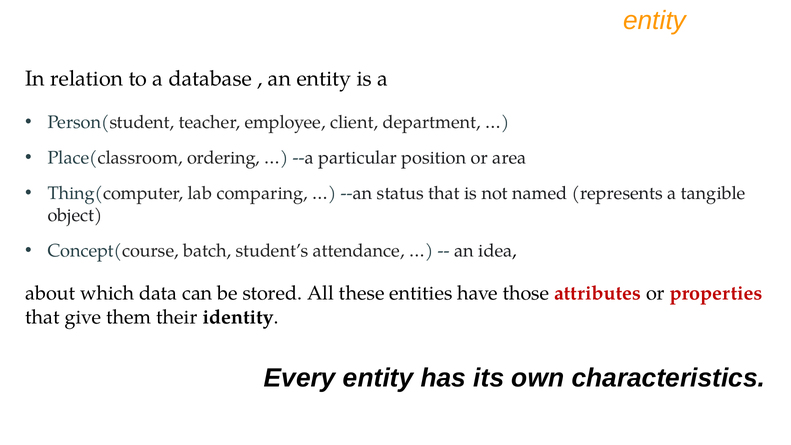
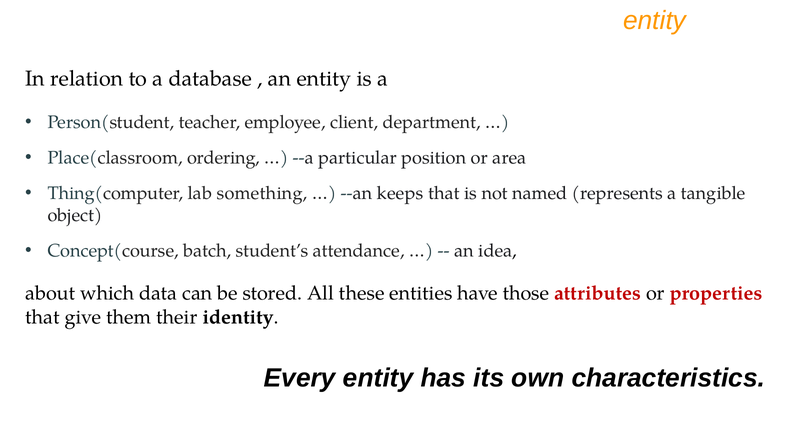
comparing: comparing -> something
status: status -> keeps
